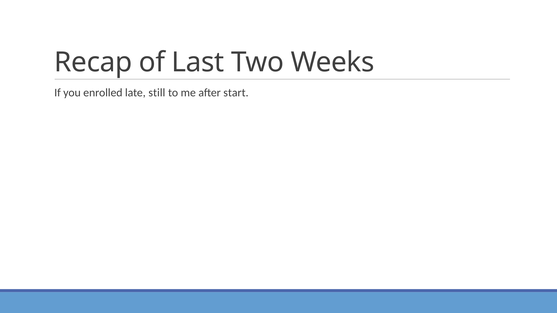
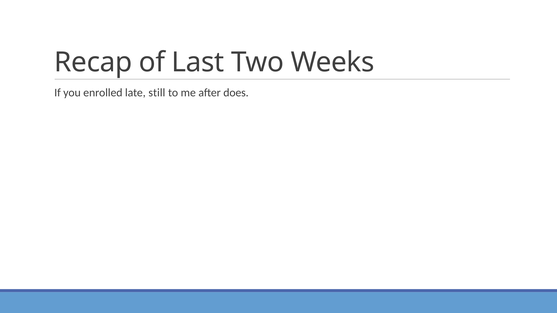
start: start -> does
